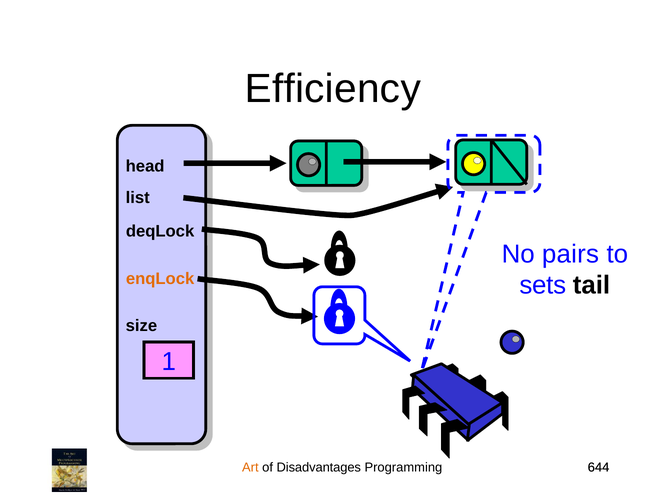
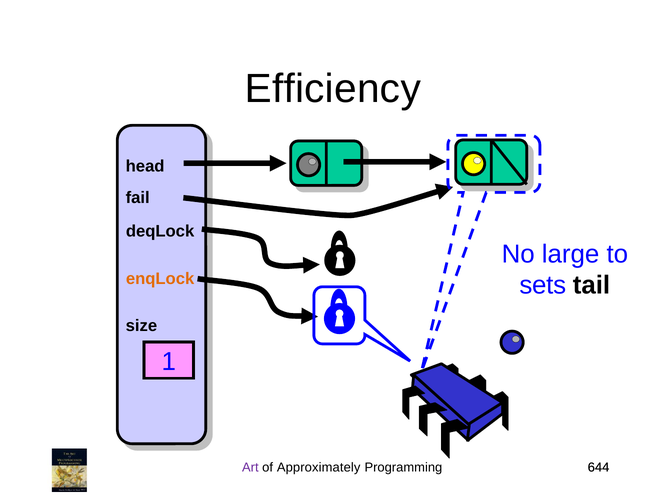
list: list -> fail
pairs: pairs -> large
Art colour: orange -> purple
Disadvantages: Disadvantages -> Approximately
